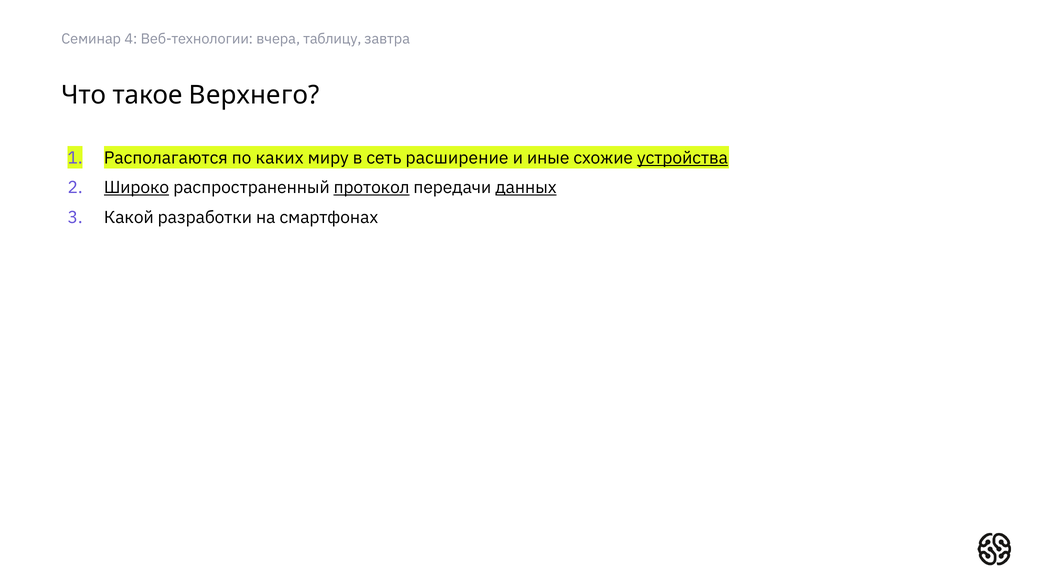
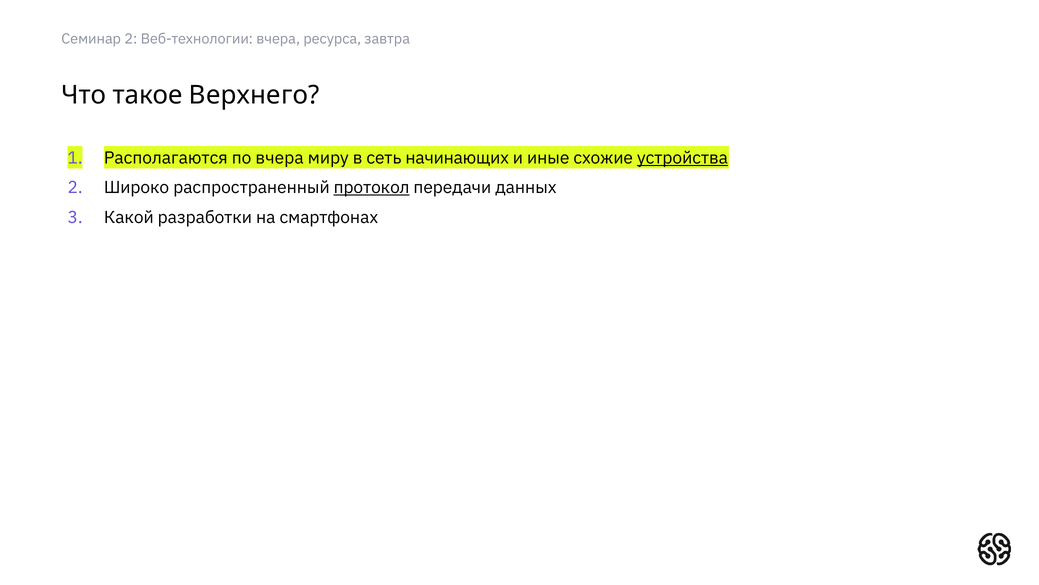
Семинар 4: 4 -> 2
таблицу: таблицу -> ресурса
по каких: каких -> вчера
расширение: расширение -> начинающих
Широко underline: present -> none
данных underline: present -> none
